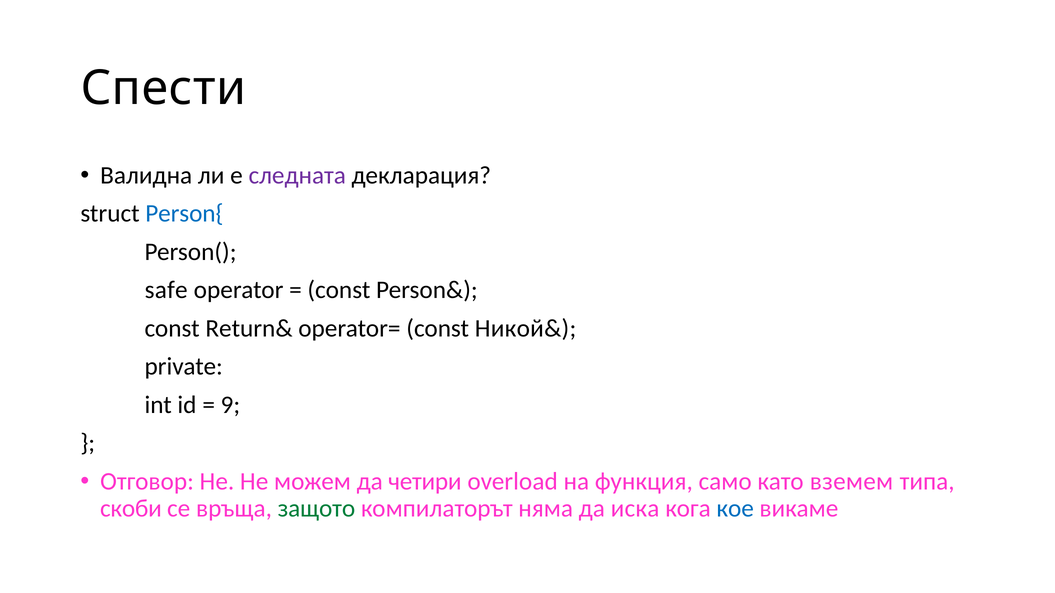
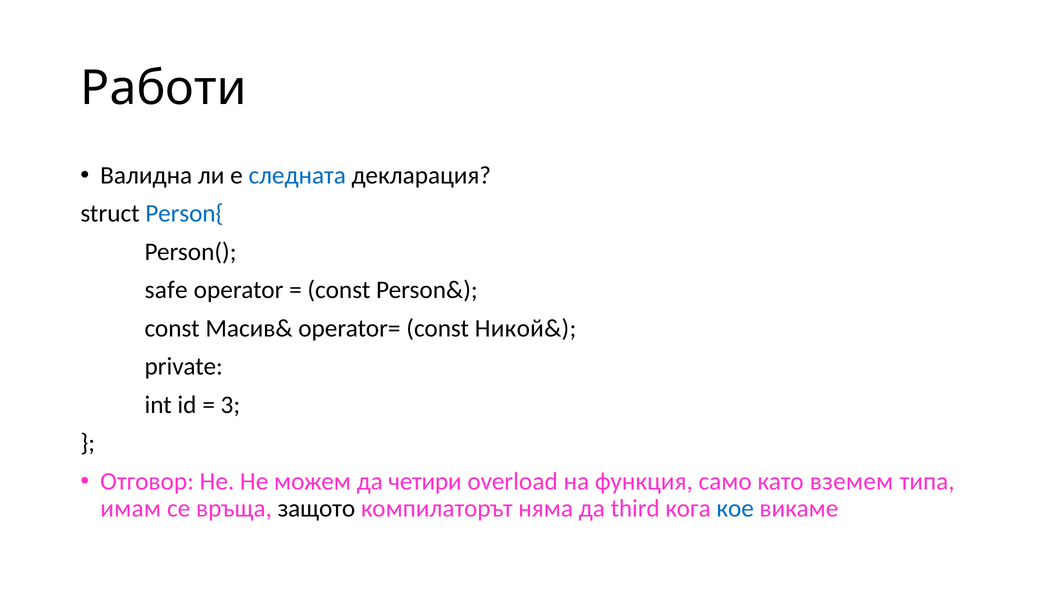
Спести: Спести -> Работи
следната colour: purple -> blue
Return&: Return& -> Масив&
9: 9 -> 3
скоби: скоби -> имам
защото colour: green -> black
иска: иска -> third
